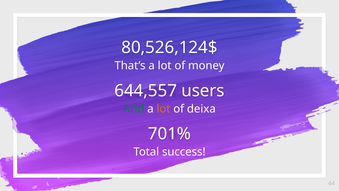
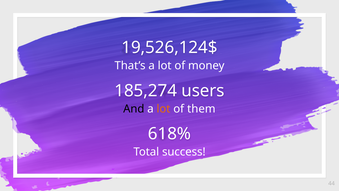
80,526,124$: 80,526,124$ -> 19,526,124$
644,557: 644,557 -> 185,274
And colour: green -> black
deixa: deixa -> them
701%: 701% -> 618%
